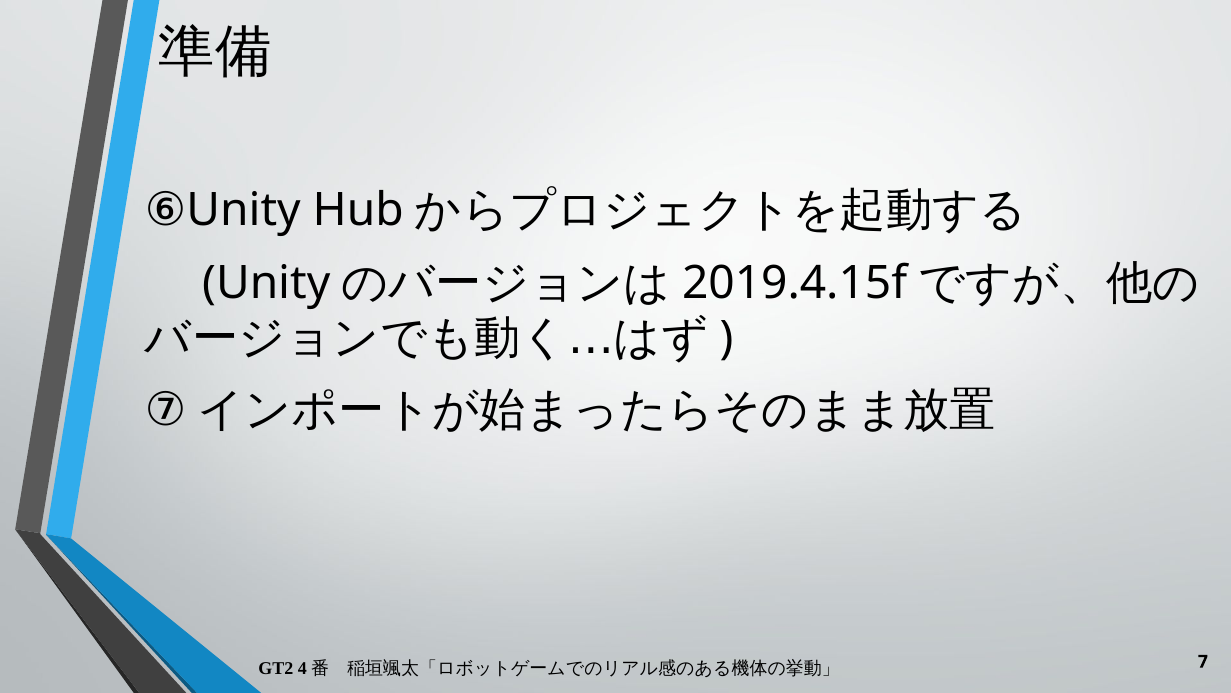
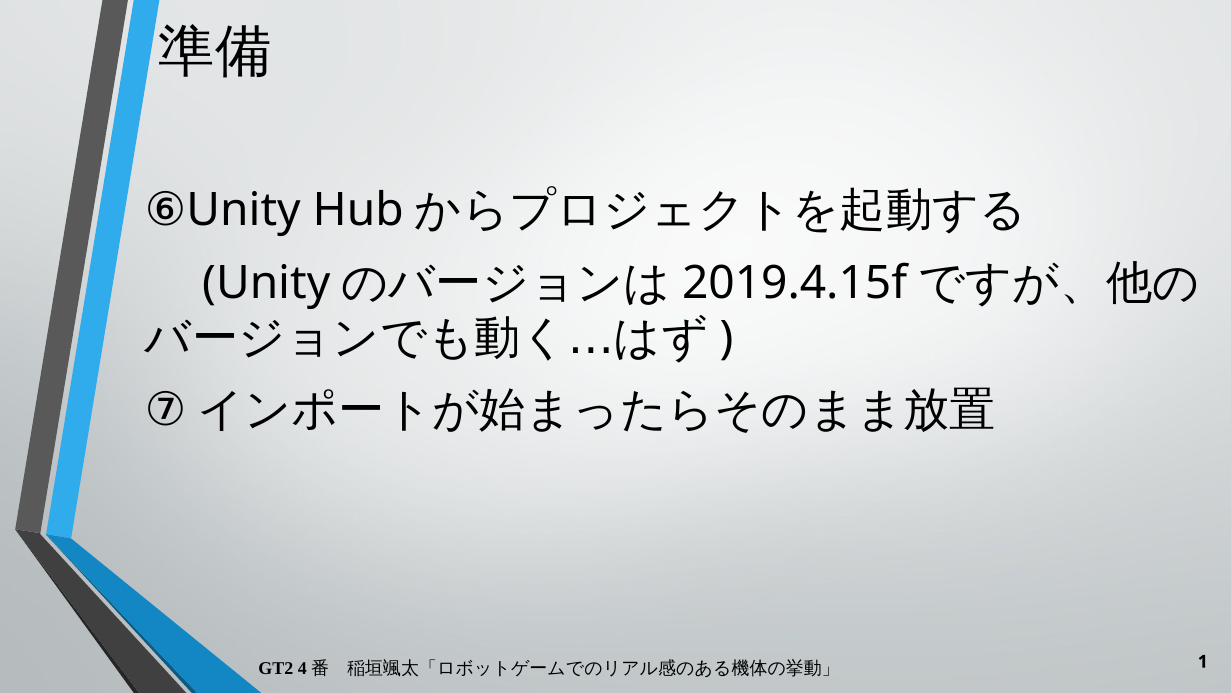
7: 7 -> 1
